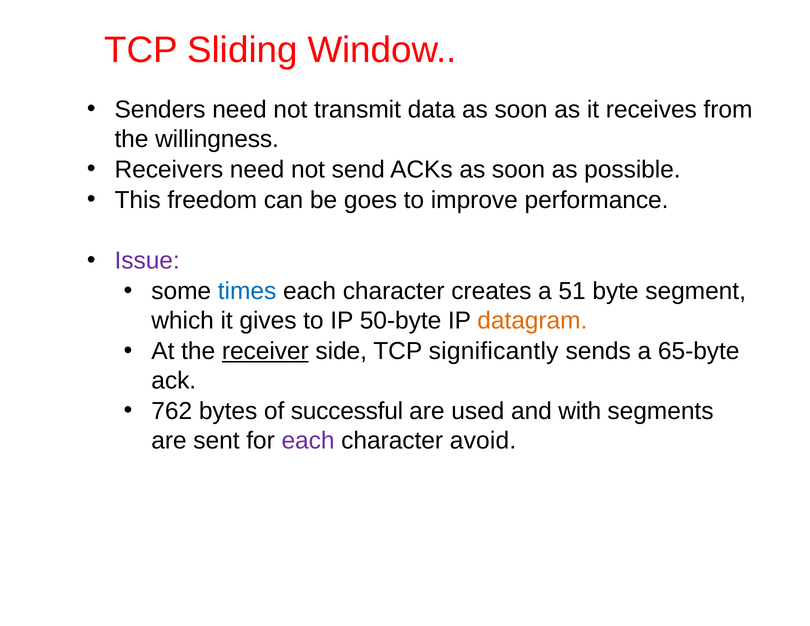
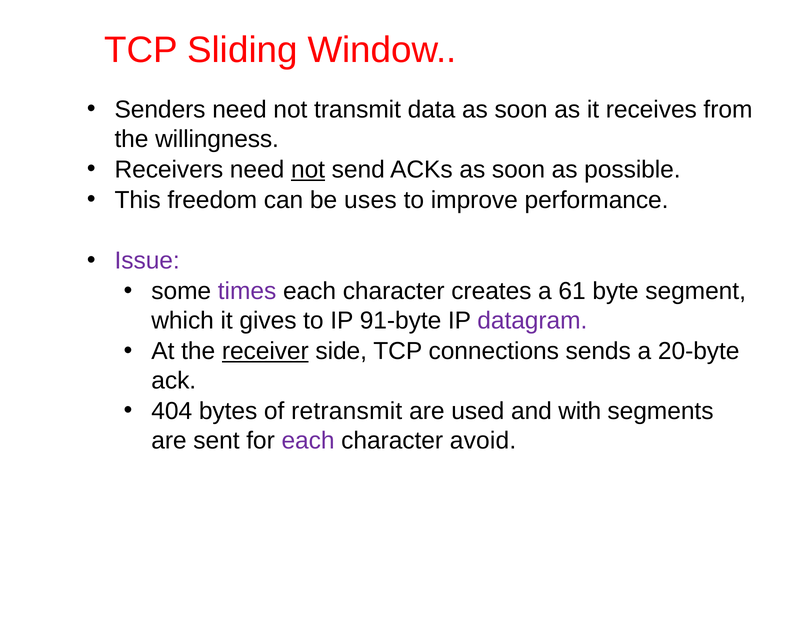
not at (308, 169) underline: none -> present
goes: goes -> uses
times colour: blue -> purple
51: 51 -> 61
50-byte: 50-byte -> 91-byte
datagram colour: orange -> purple
significantly: significantly -> connections
65-byte: 65-byte -> 20-byte
762: 762 -> 404
successful: successful -> retransmit
